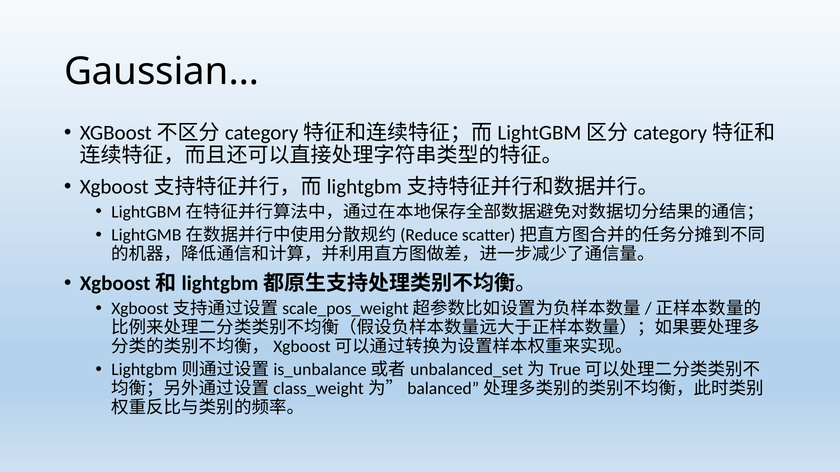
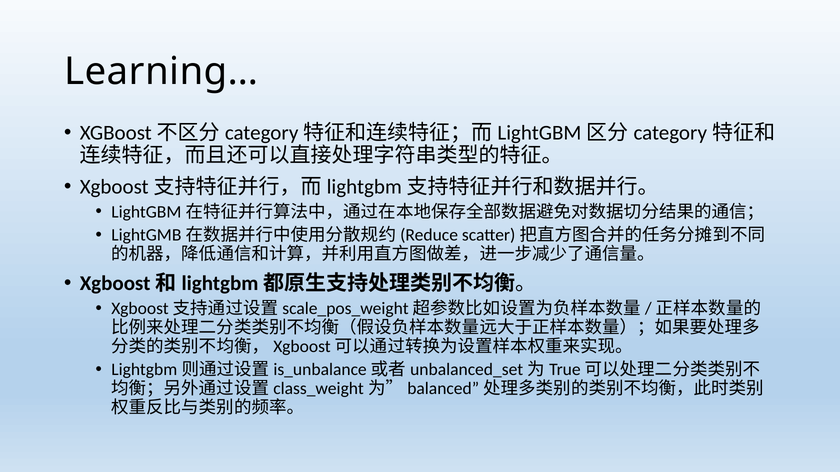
Gaussian…: Gaussian… -> Learning…
